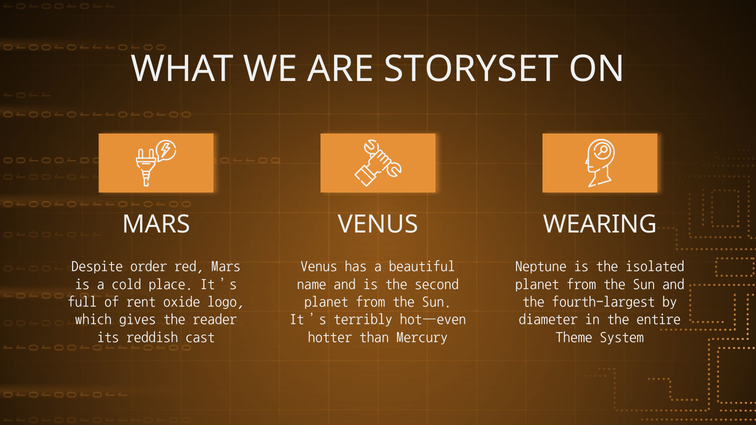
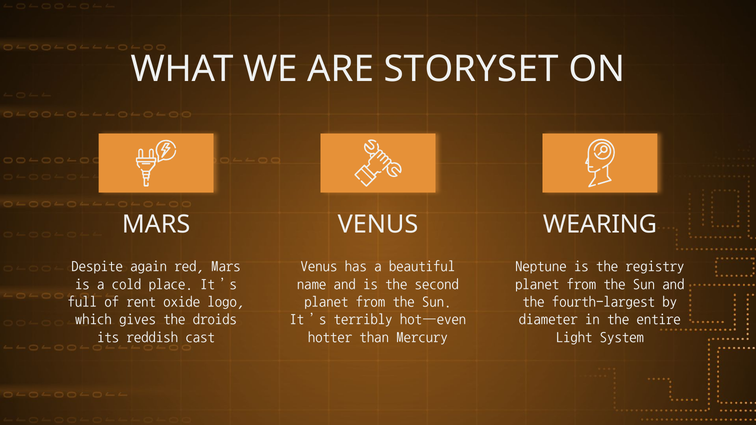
order: order -> again
isolated: isolated -> registry
reader: reader -> droids
Theme: Theme -> Light
